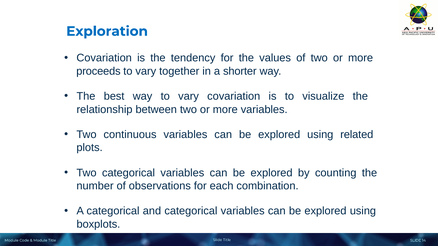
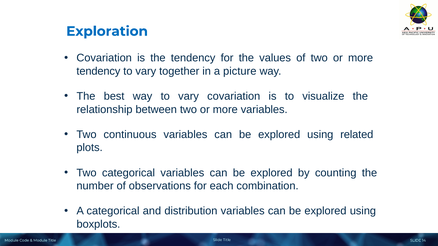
proceeds at (98, 71): proceeds -> tendency
shorter: shorter -> picture
and categorical: categorical -> distribution
